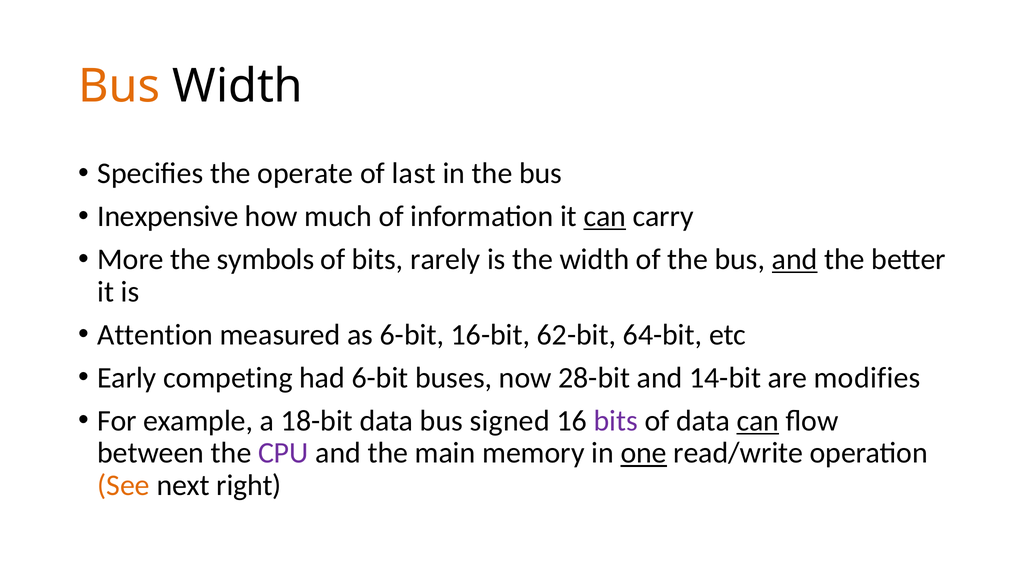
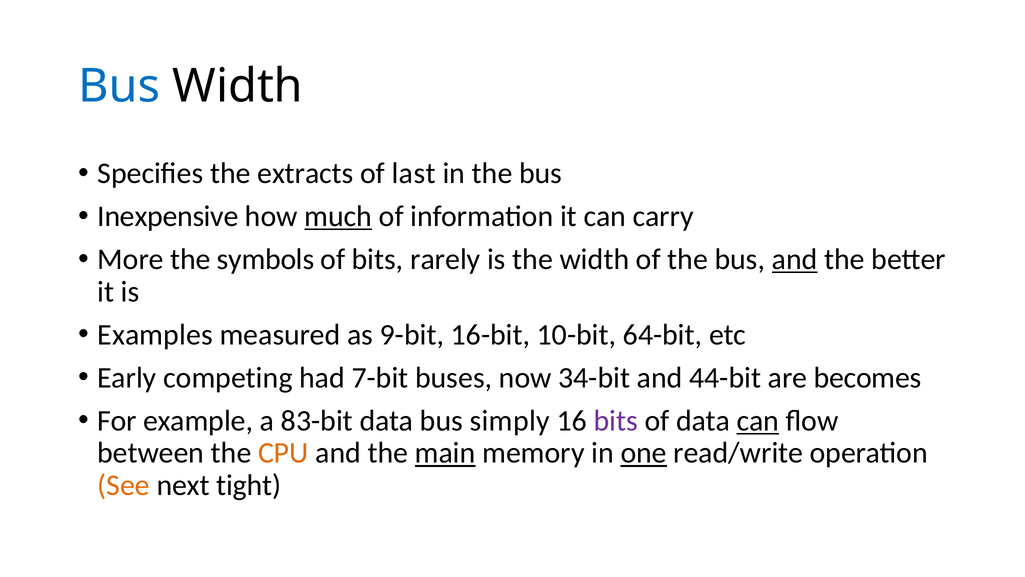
Bus at (119, 86) colour: orange -> blue
operate: operate -> extracts
much underline: none -> present
can at (605, 216) underline: present -> none
Attention: Attention -> Examples
as 6-bit: 6-bit -> 9-bit
62-bit: 62-bit -> 10-bit
had 6-bit: 6-bit -> 7-bit
28-bit: 28-bit -> 34-bit
14-bit: 14-bit -> 44-bit
modifies: modifies -> becomes
18-bit: 18-bit -> 83-bit
signed: signed -> simply
CPU colour: purple -> orange
main underline: none -> present
right: right -> tight
